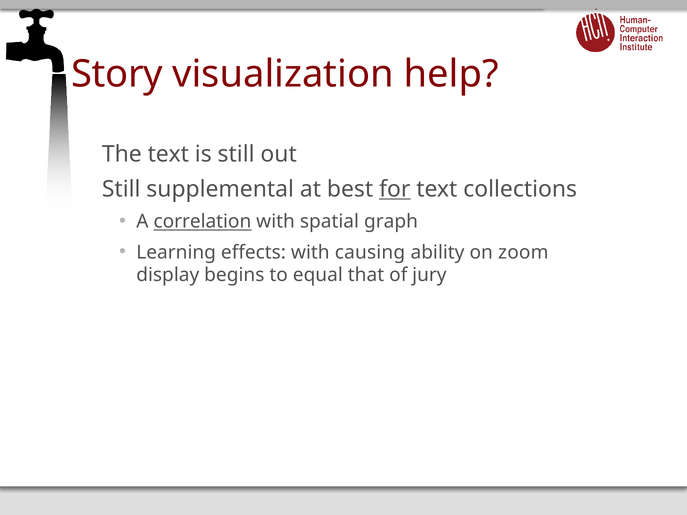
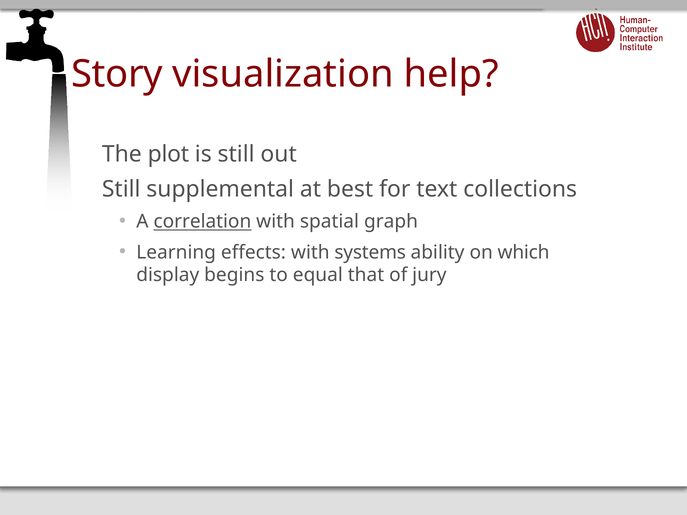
The text: text -> plot
for underline: present -> none
causing: causing -> systems
zoom: zoom -> which
